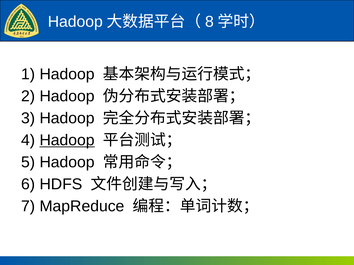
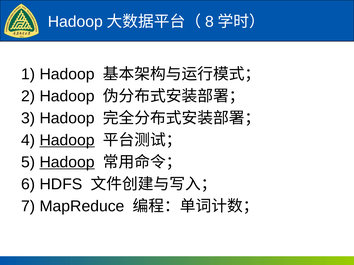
Hadoop at (67, 162) underline: none -> present
